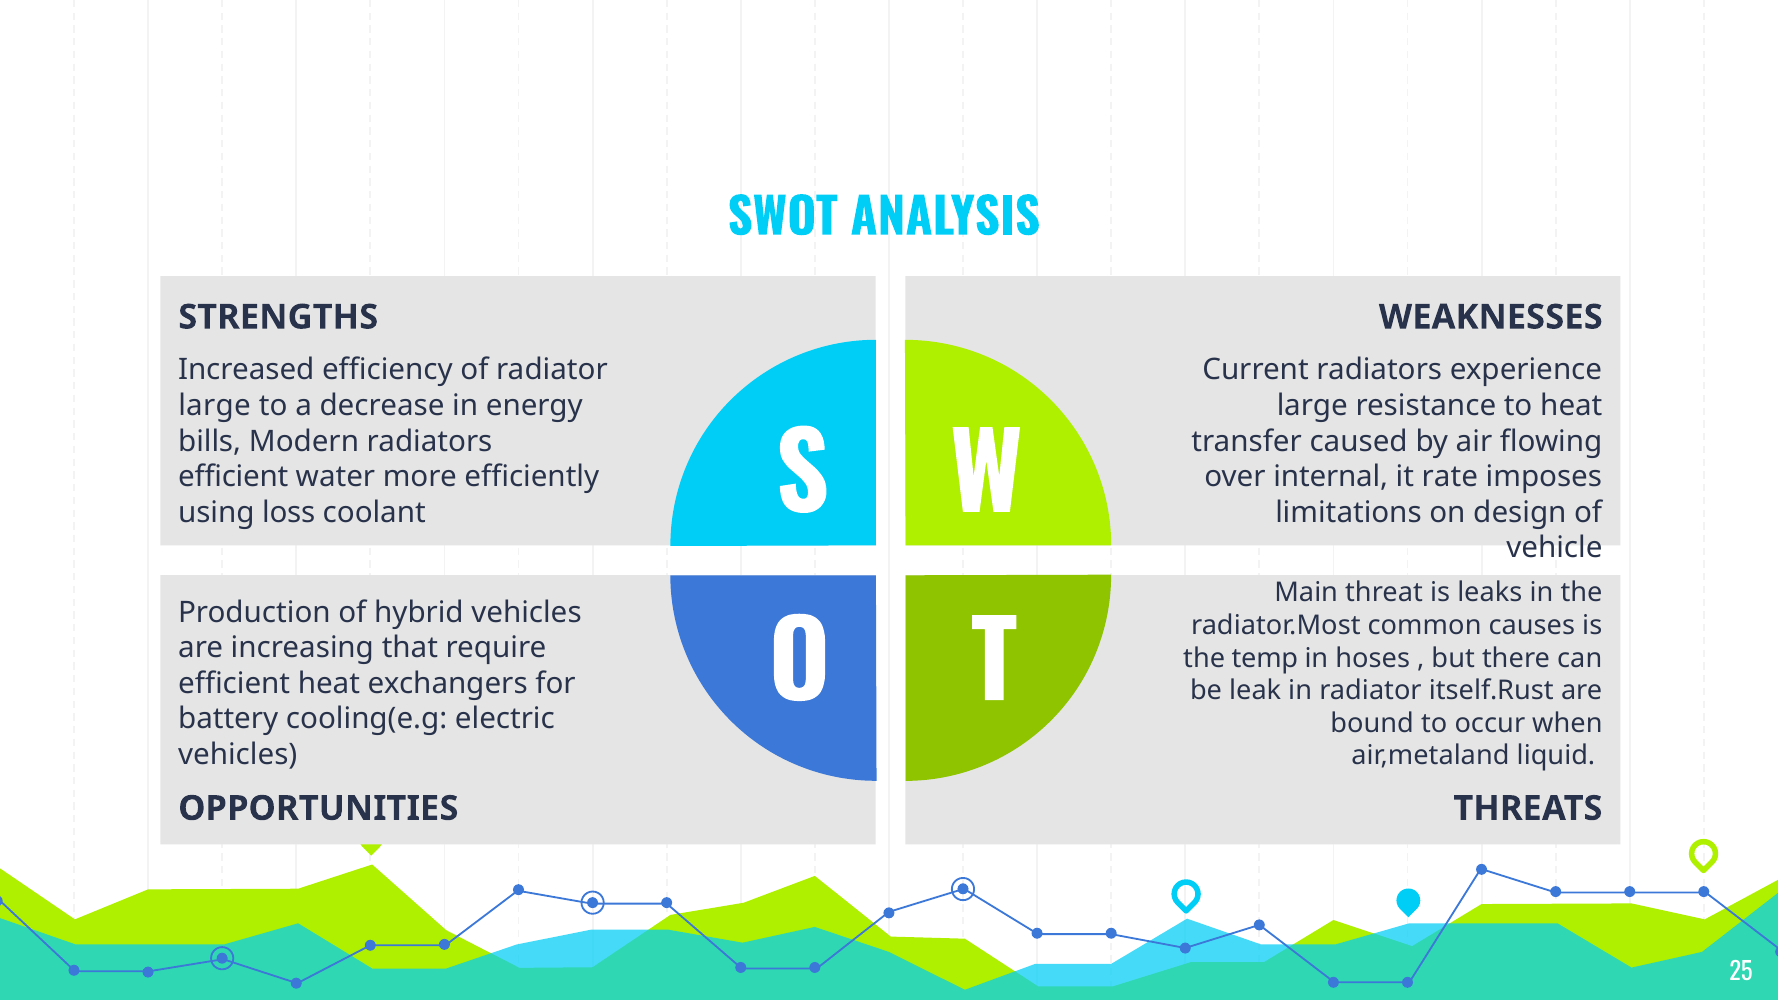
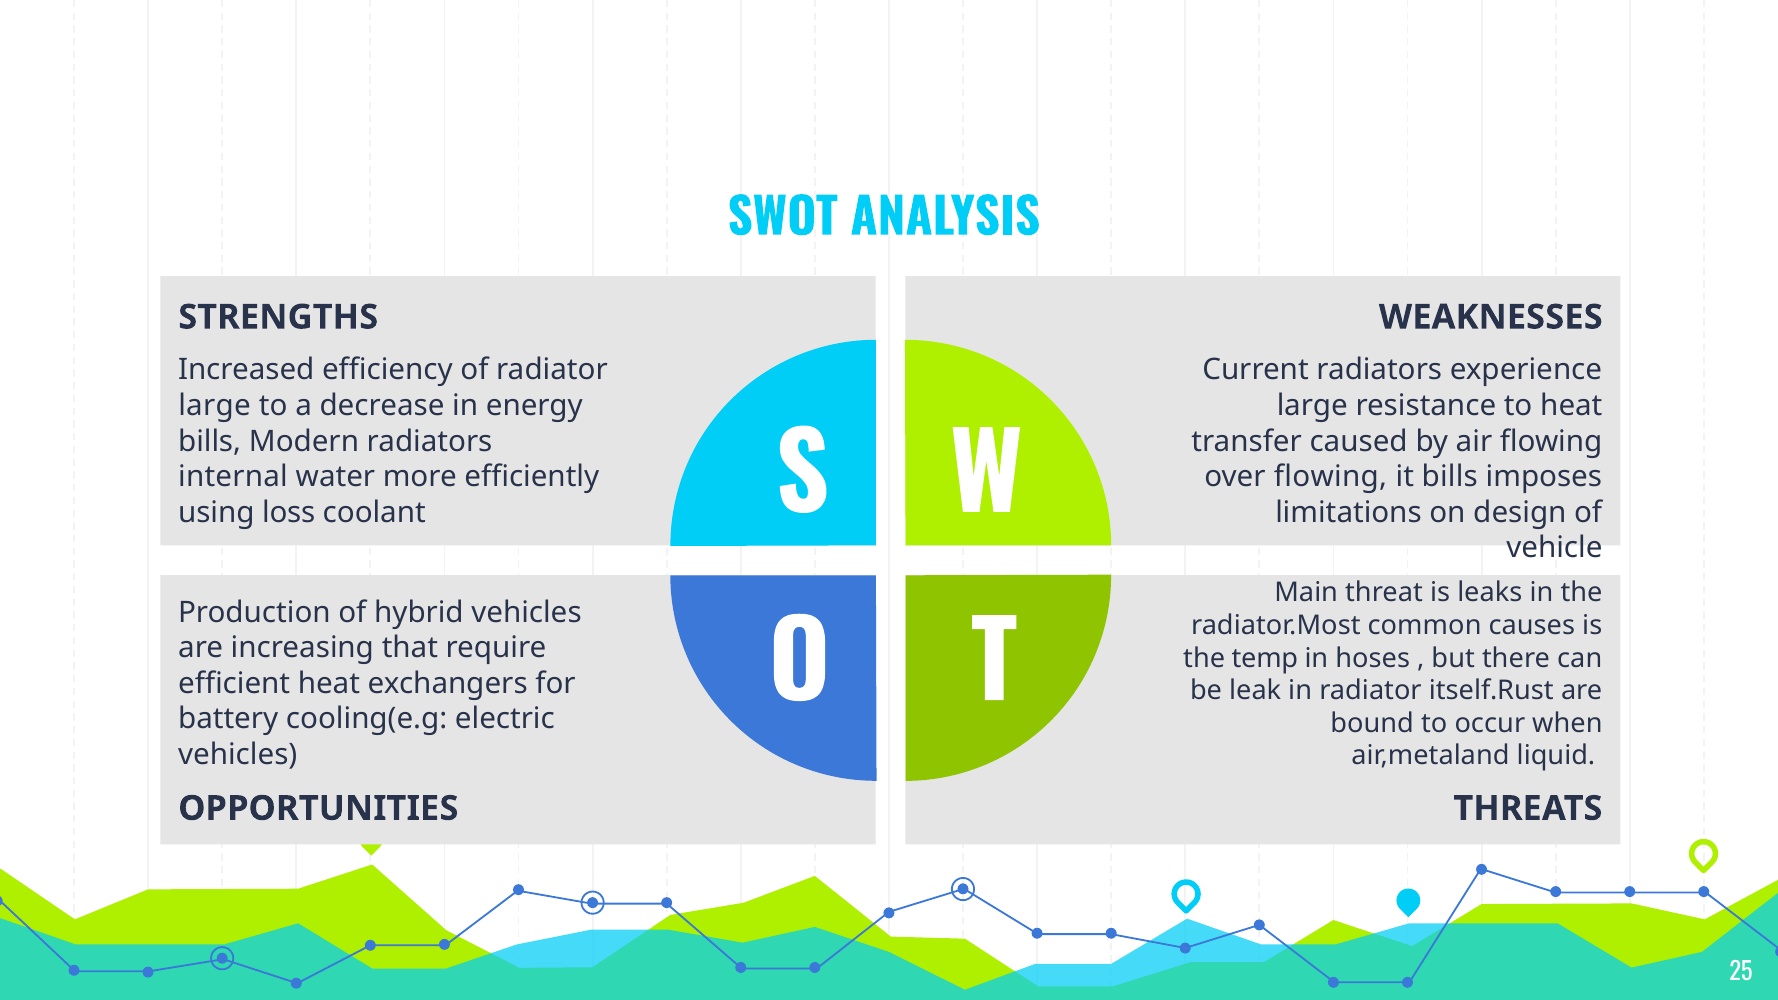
efficient at (233, 477): efficient -> internal
over internal: internal -> flowing
it rate: rate -> bills
